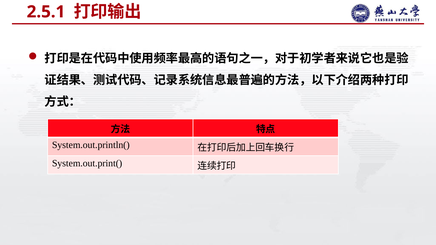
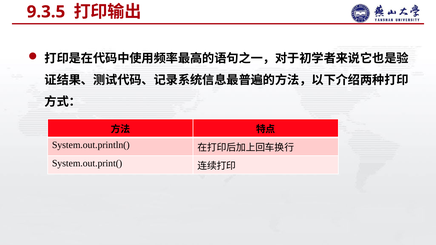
2.5.1: 2.5.1 -> 9.3.5
